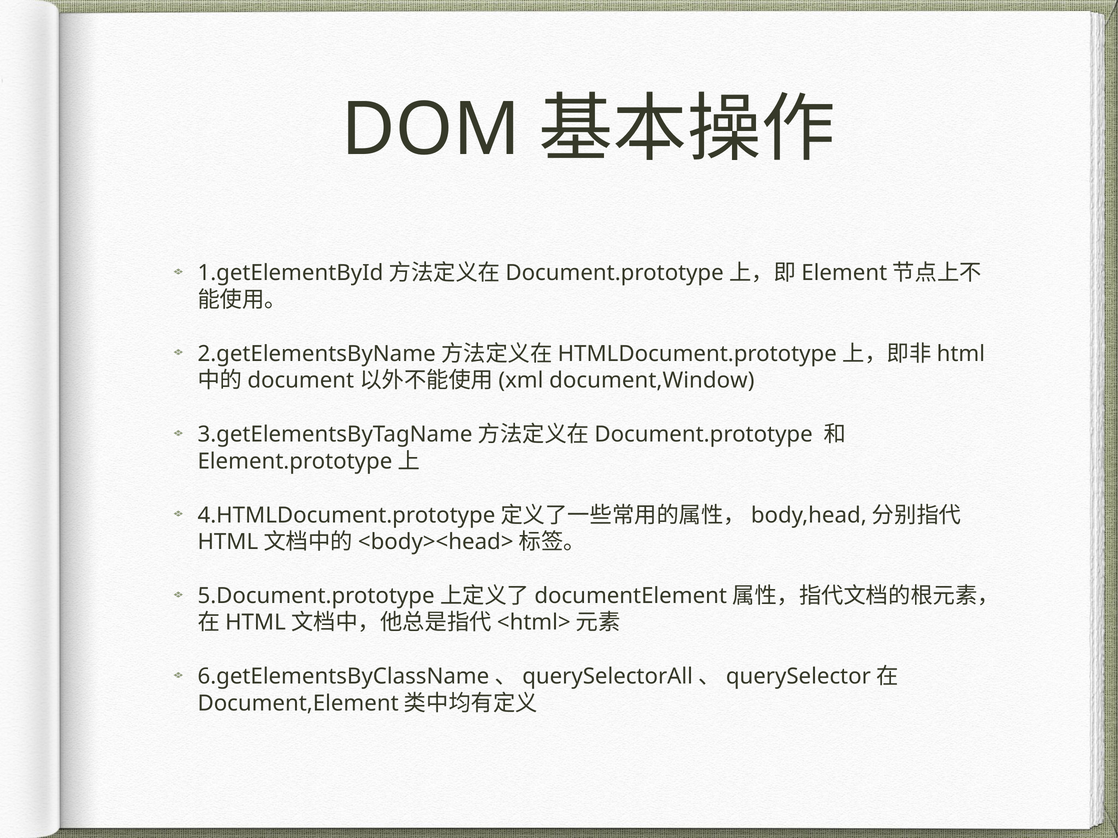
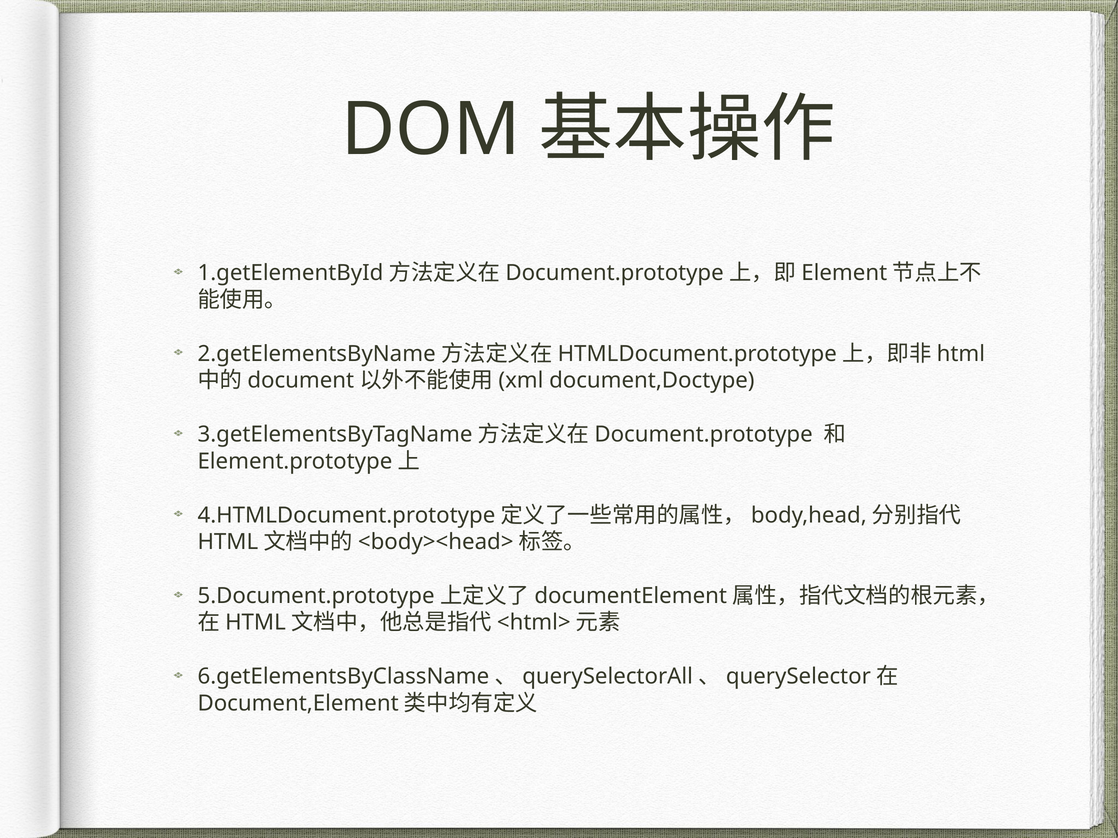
document,Window: document,Window -> document,Doctype
